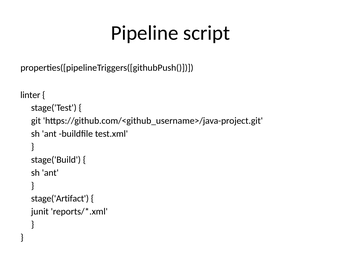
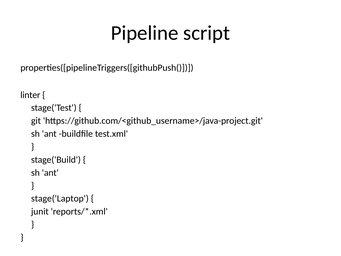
stage('Artifact: stage('Artifact -> stage('Laptop
